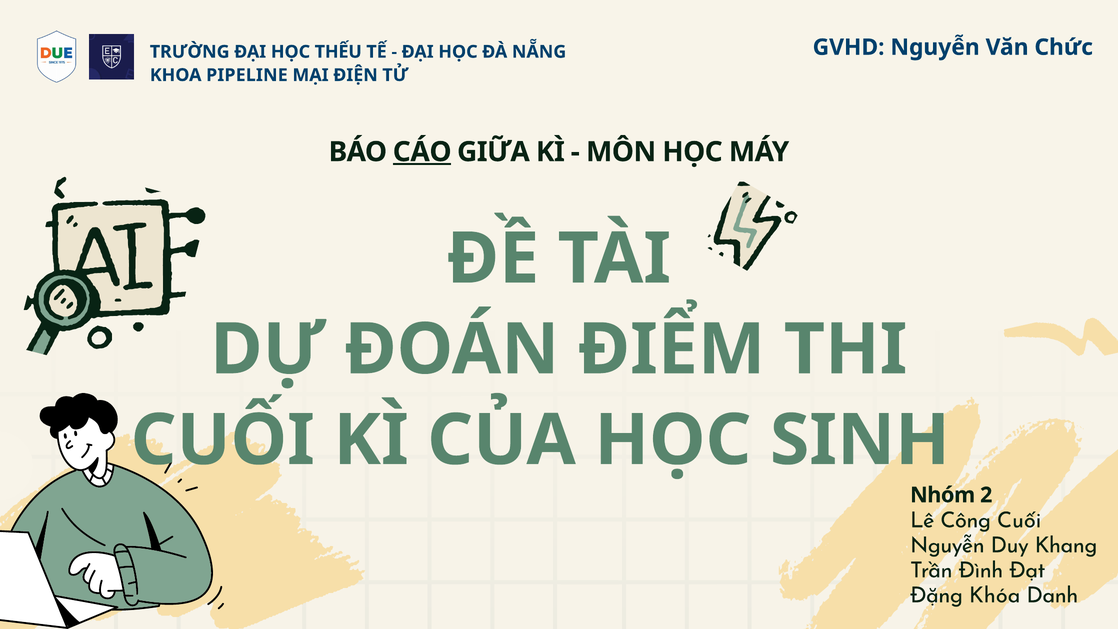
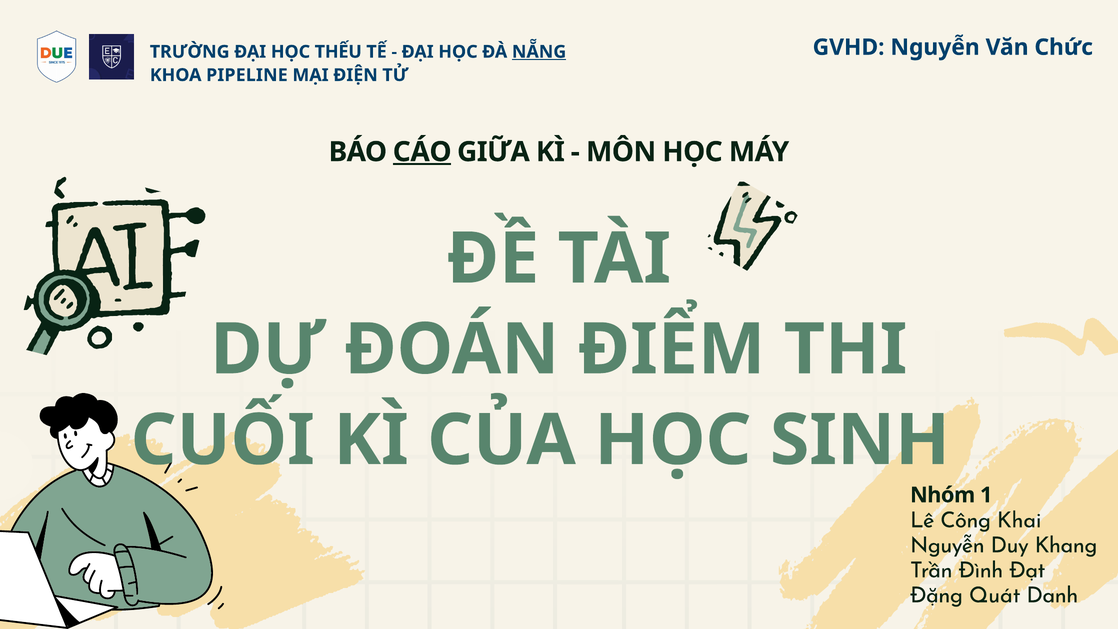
NẴNG underline: none -> present
2: 2 -> 1
Công Cuối: Cuối -> Khai
Khóa: Khóa -> Quát
